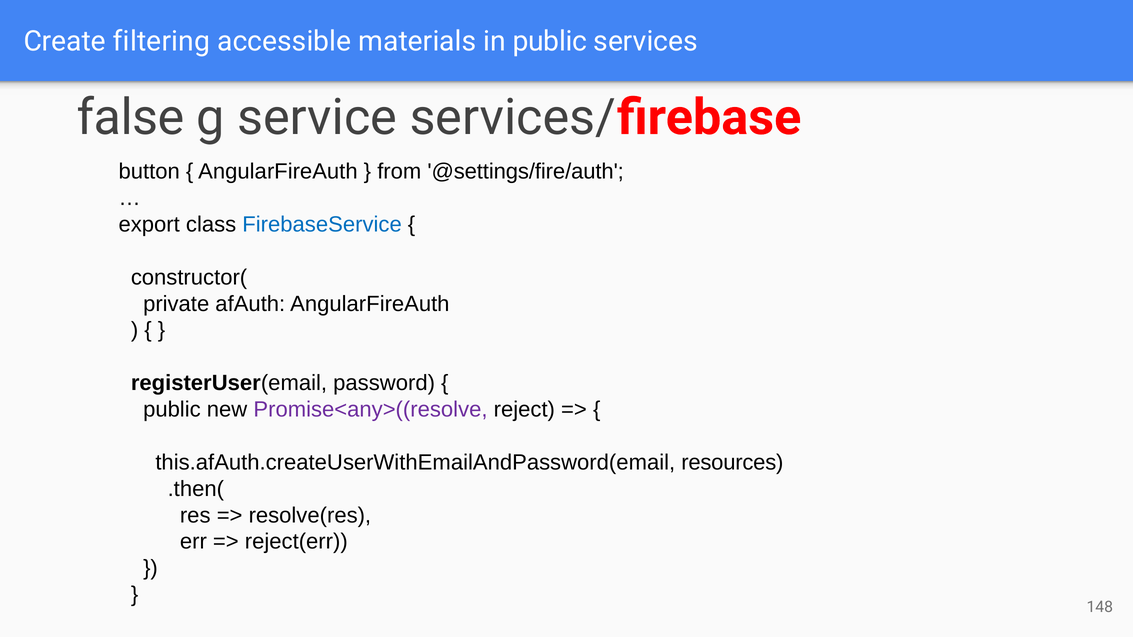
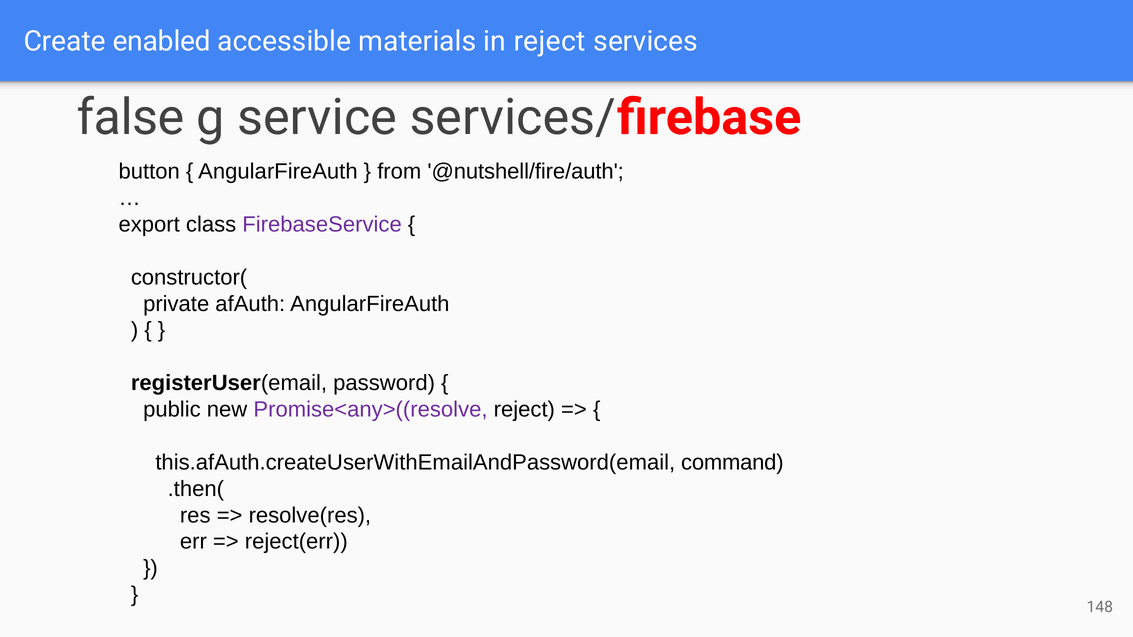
filtering: filtering -> enabled
in public: public -> reject
@settings/fire/auth: @settings/fire/auth -> @nutshell/fire/auth
FirebaseService colour: blue -> purple
resources: resources -> command
